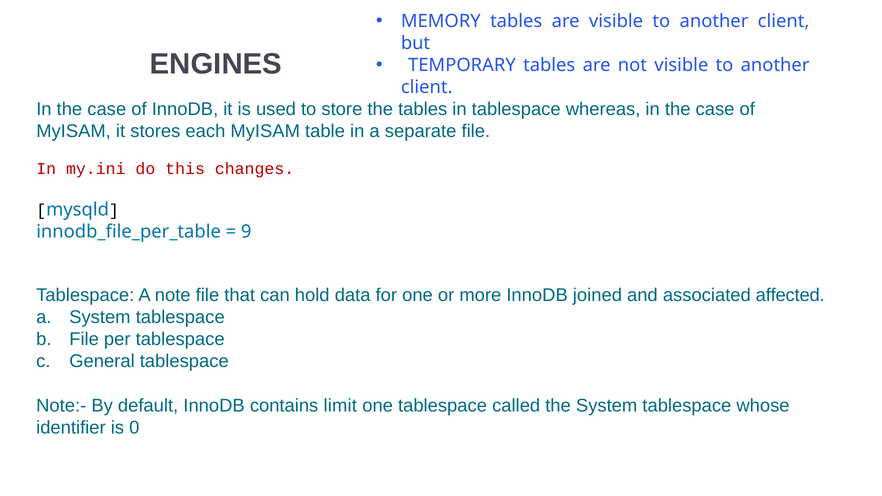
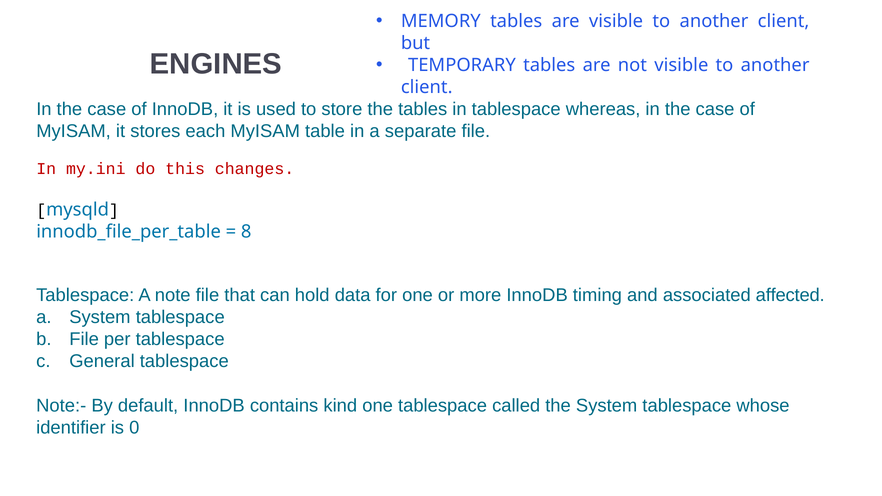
9: 9 -> 8
joined: joined -> timing
limit: limit -> kind
